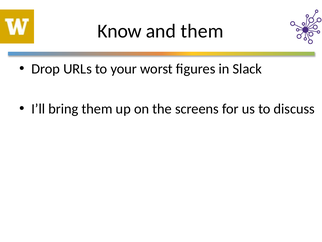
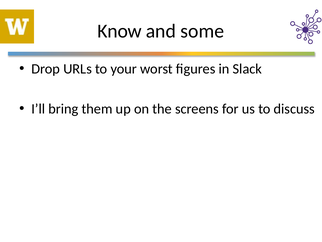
and them: them -> some
